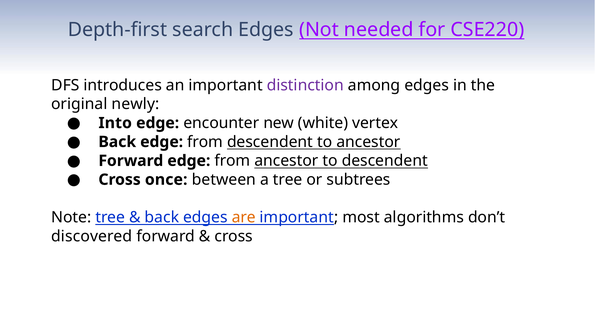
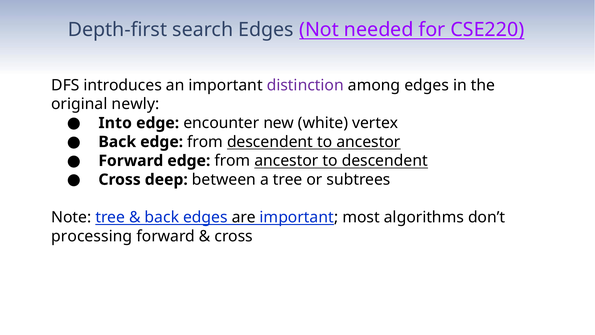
once: once -> deep
are colour: orange -> black
discovered: discovered -> processing
